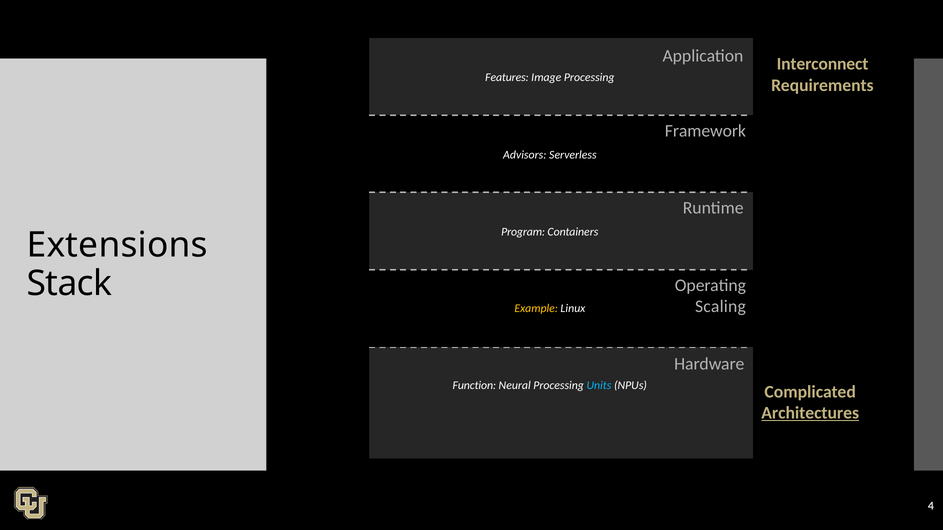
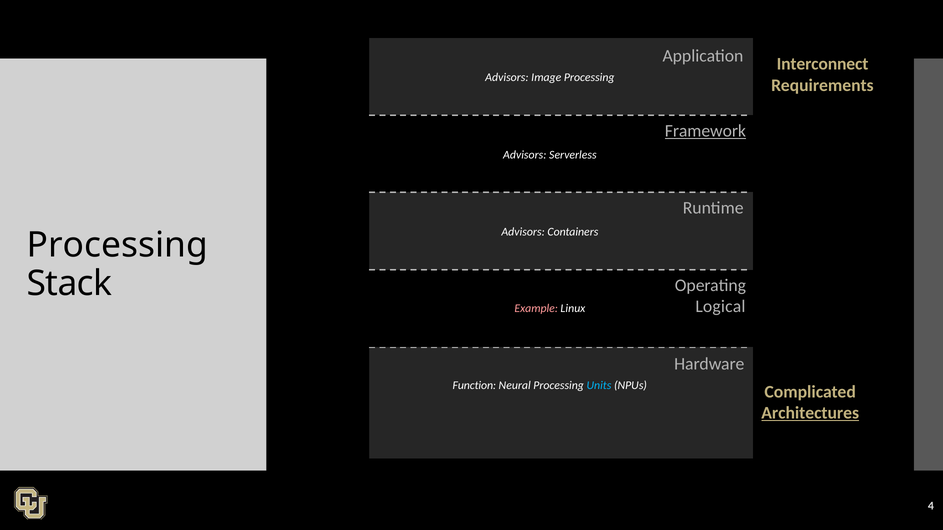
Features at (507, 77): Features -> Advisors
Framework underline: none -> present
Program at (523, 232): Program -> Advisors
Extensions at (117, 246): Extensions -> Processing
Scaling: Scaling -> Logical
Example colour: yellow -> pink
